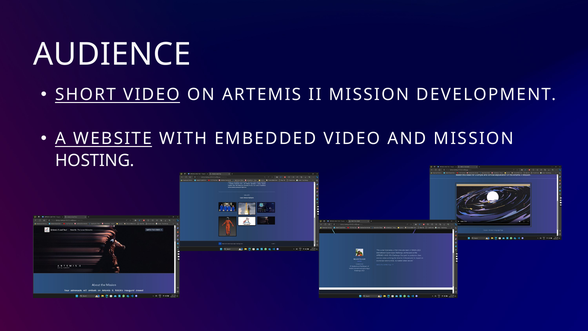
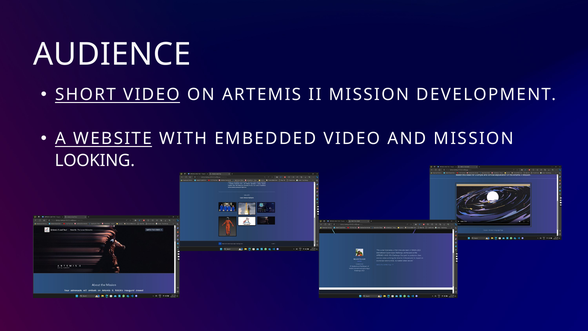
HOSTING: HOSTING -> LOOKING
